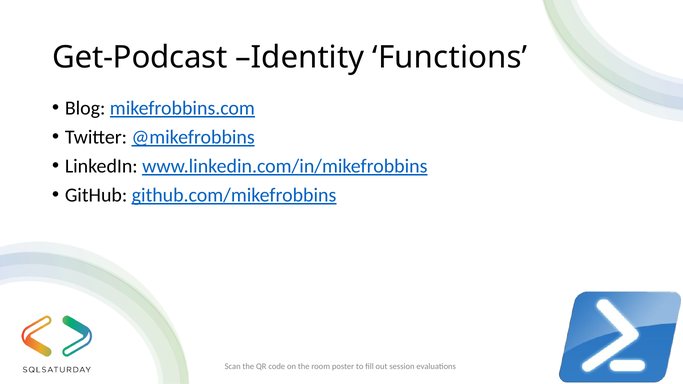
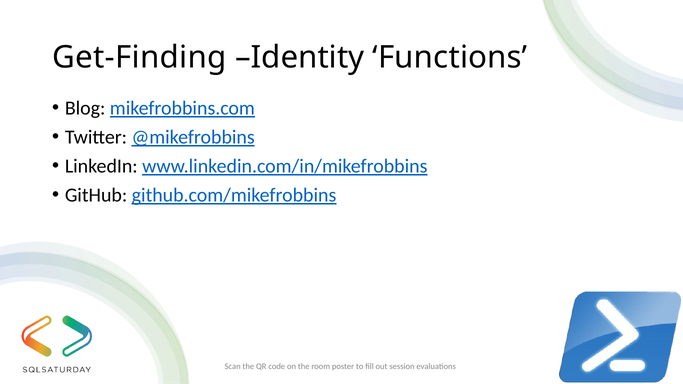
Get-Podcast: Get-Podcast -> Get-Finding
